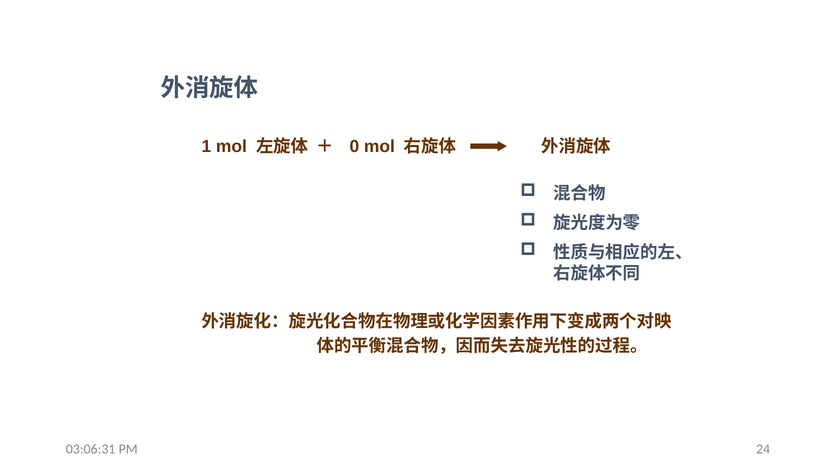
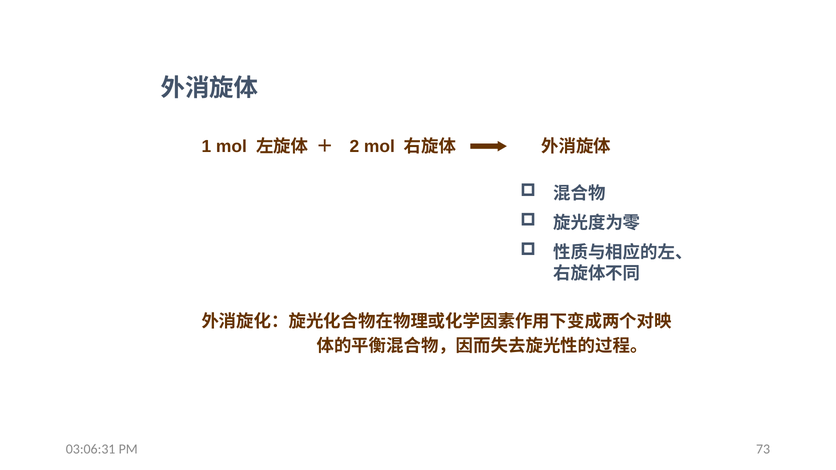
0: 0 -> 2
24: 24 -> 73
